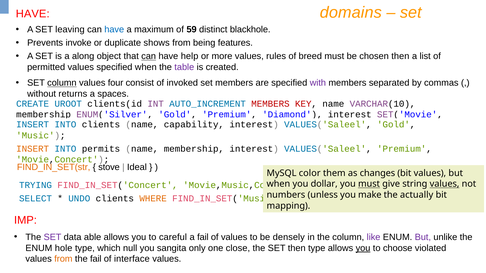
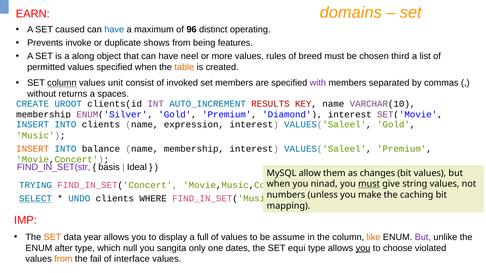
HAVE at (33, 14): HAVE -> EARN
leaving: leaving -> caused
59: 59 -> 96
blackhole: blackhole -> operating
can at (149, 56) underline: present -> none
help: help -> neel
chosen then: then -> third
table colour: purple -> orange
four: four -> unit
AUTO_INCREMENT MEMBERS: MEMBERS -> RESULTS
capability: capability -> expression
permits: permits -> balance
FIND_IN_SET(str colour: orange -> purple
stove: stove -> basis
color: color -> allow
dollar: dollar -> ninad
values at (445, 184) underline: present -> none
actually: actually -> caching
SELECT underline: none -> present
WHERE colour: orange -> black
SET at (53, 237) colour: purple -> orange
able: able -> year
careful: careful -> display
a fail: fail -> full
densely: densely -> assume
like colour: purple -> orange
hole: hole -> after
close: close -> dates
SET then: then -> equi
